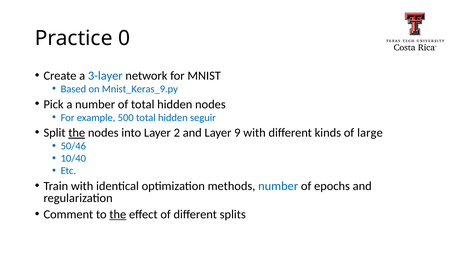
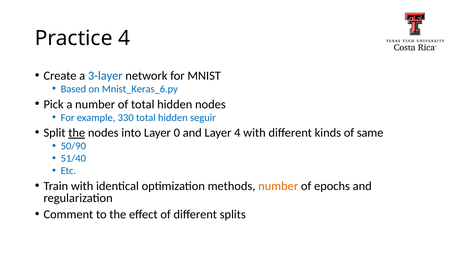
Practice 0: 0 -> 4
Mnist_Keras_9.py: Mnist_Keras_9.py -> Mnist_Keras_6.py
500: 500 -> 330
2: 2 -> 0
Layer 9: 9 -> 4
large: large -> same
50/46: 50/46 -> 50/90
10/40: 10/40 -> 51/40
number at (278, 187) colour: blue -> orange
the at (118, 215) underline: present -> none
